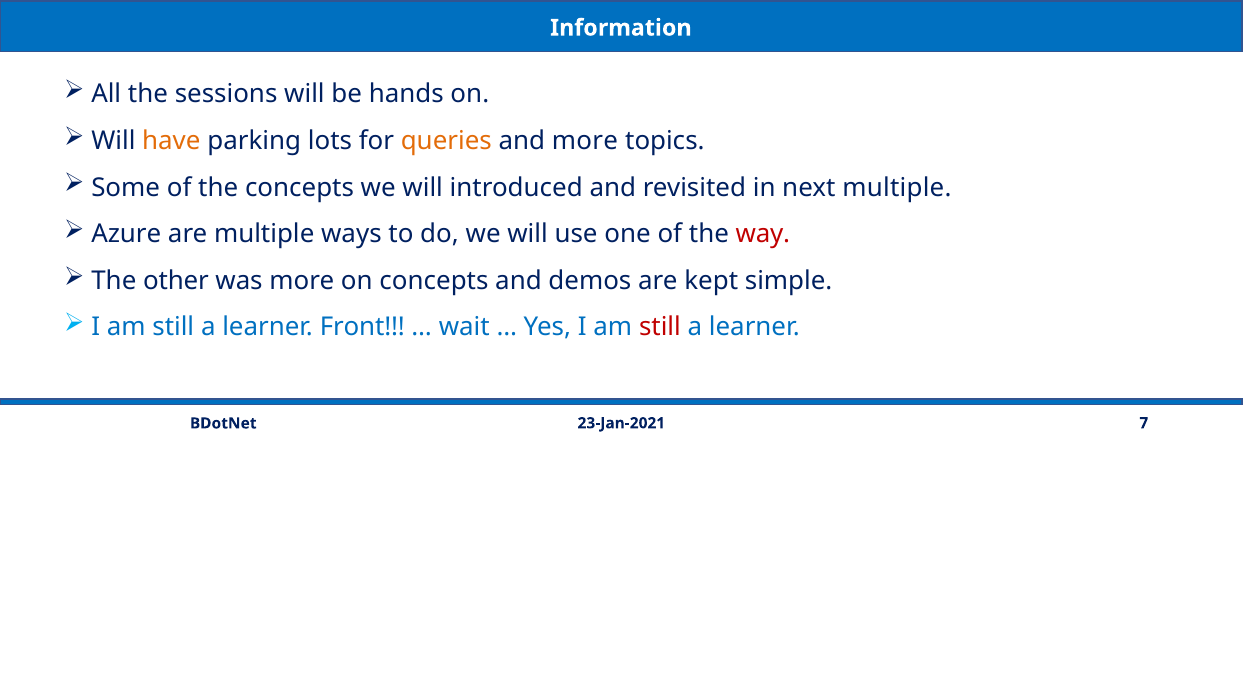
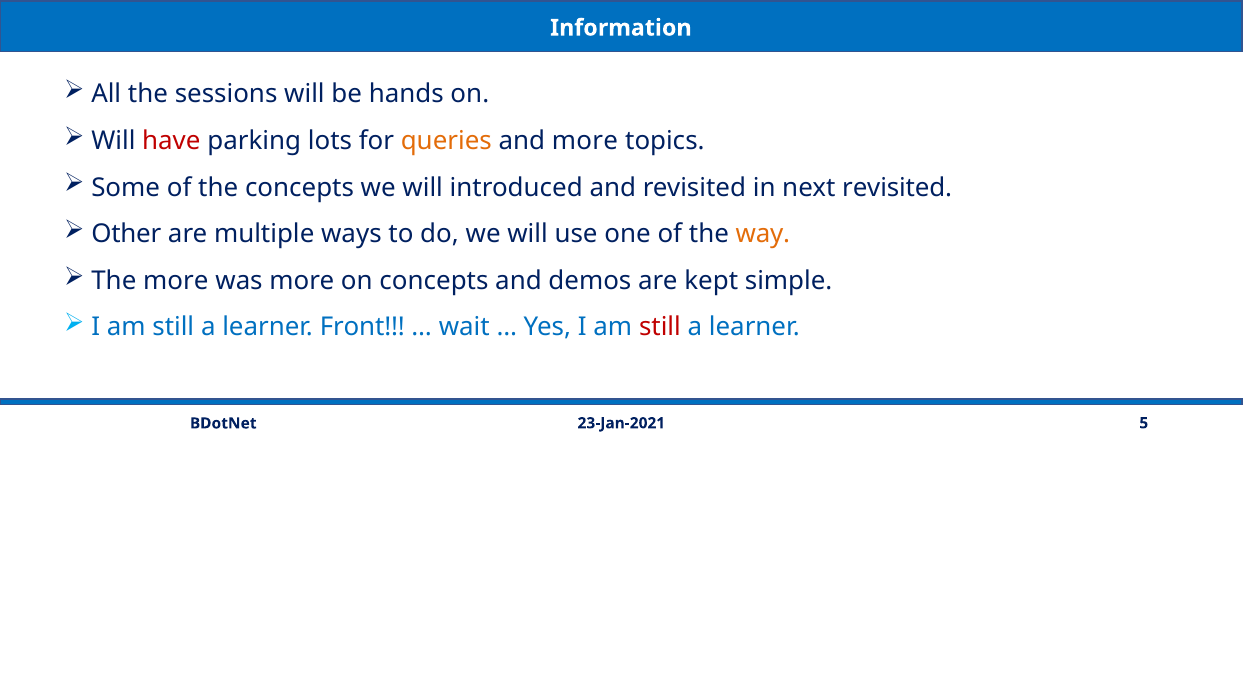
have colour: orange -> red
next multiple: multiple -> revisited
Azure: Azure -> Other
way colour: red -> orange
The other: other -> more
7: 7 -> 5
